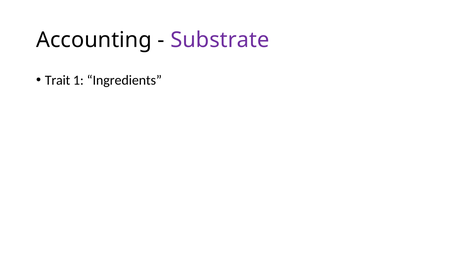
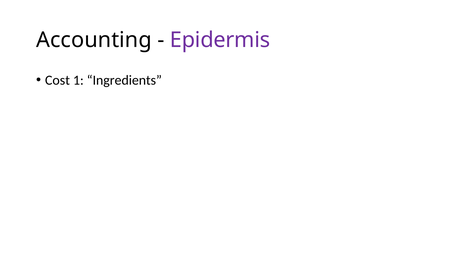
Substrate: Substrate -> Epidermis
Trait: Trait -> Cost
